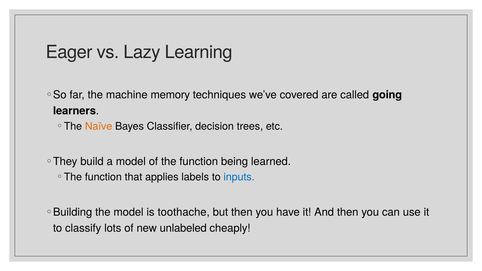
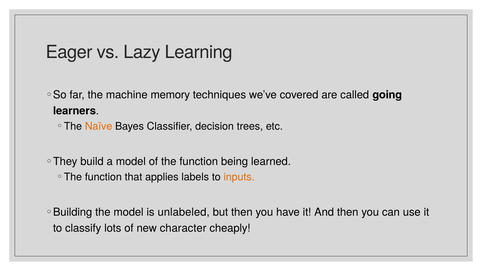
inputs colour: blue -> orange
toothache: toothache -> unlabeled
unlabeled: unlabeled -> character
